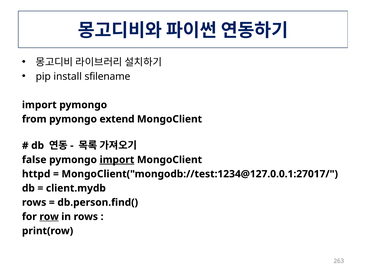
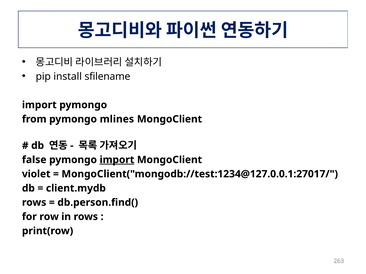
extend: extend -> mlines
httpd: httpd -> violet
row underline: present -> none
